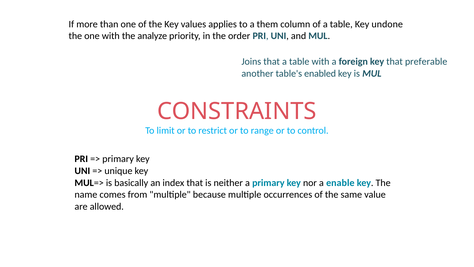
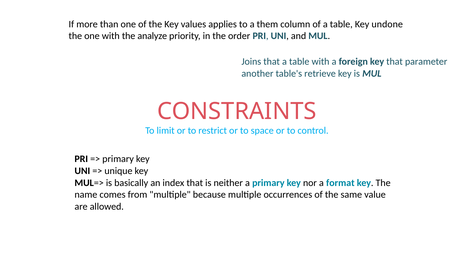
preferable: preferable -> parameter
enabled: enabled -> retrieve
range: range -> space
enable: enable -> format
